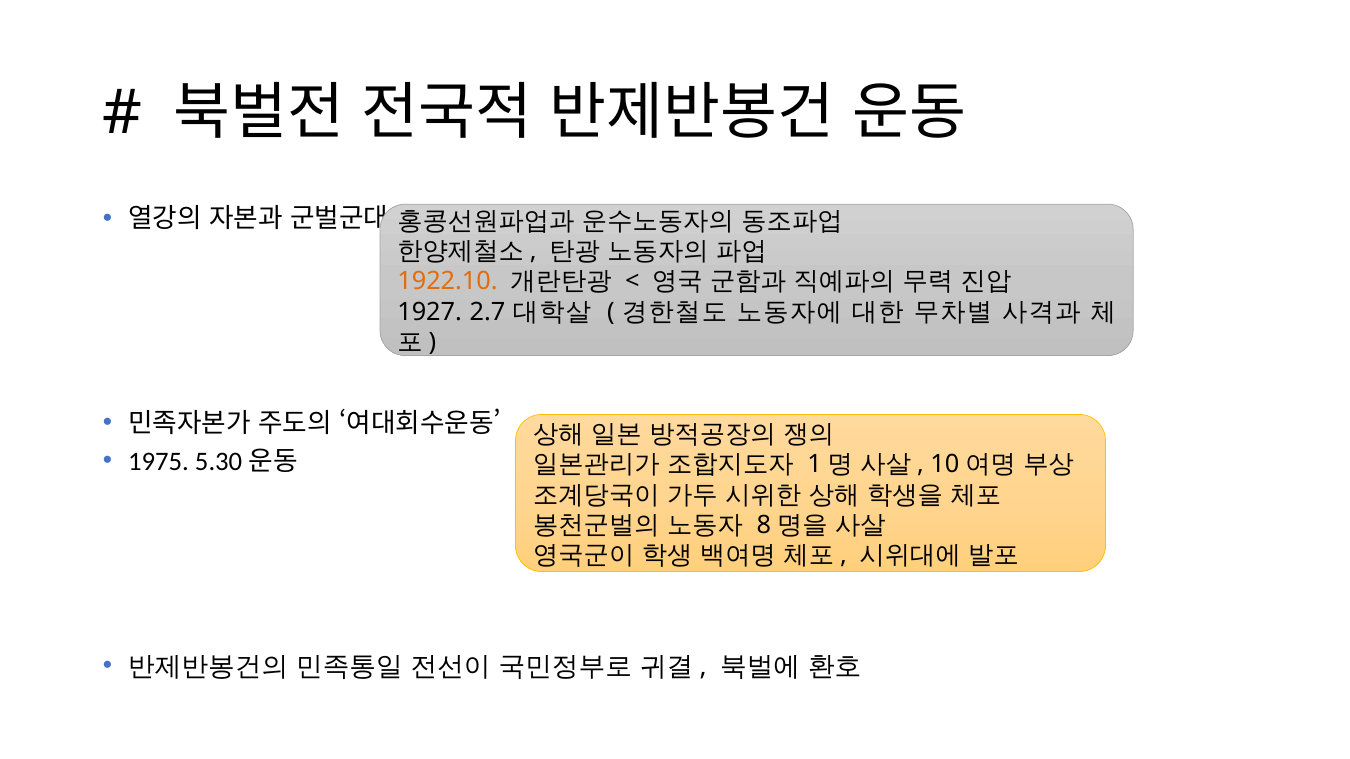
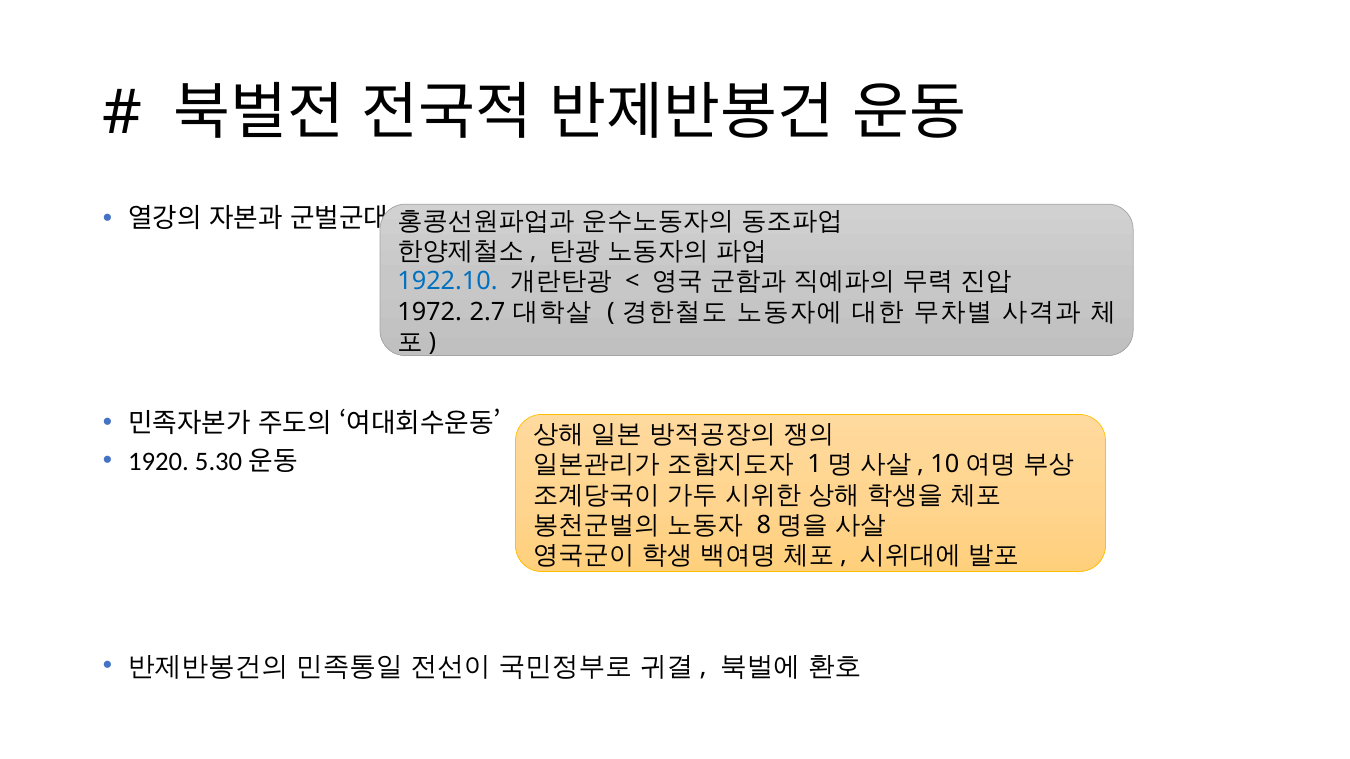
1922.10 colour: orange -> blue
1927: 1927 -> 1972
1975: 1975 -> 1920
